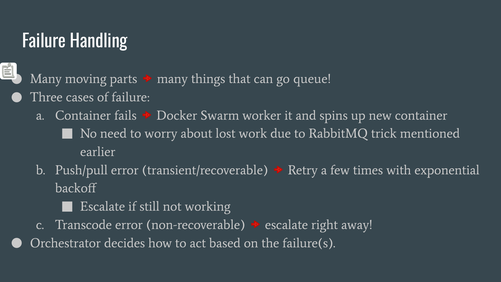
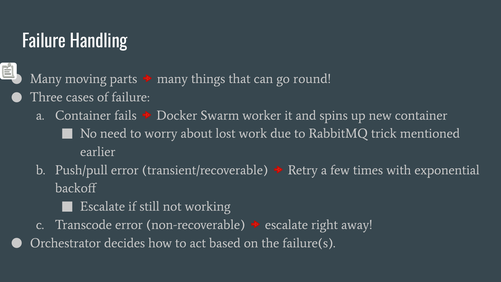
queue: queue -> round
